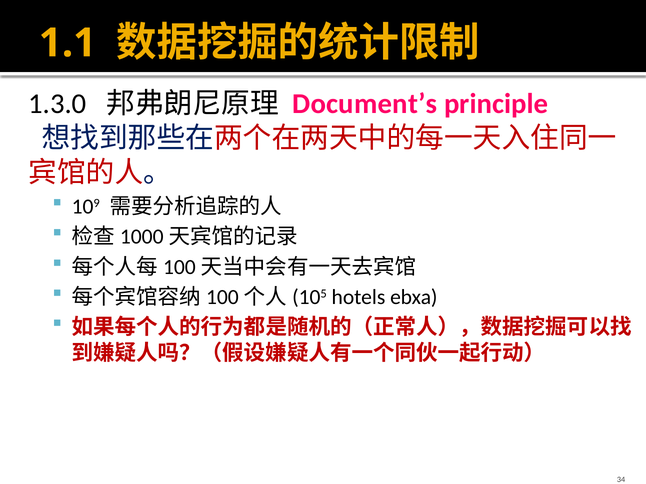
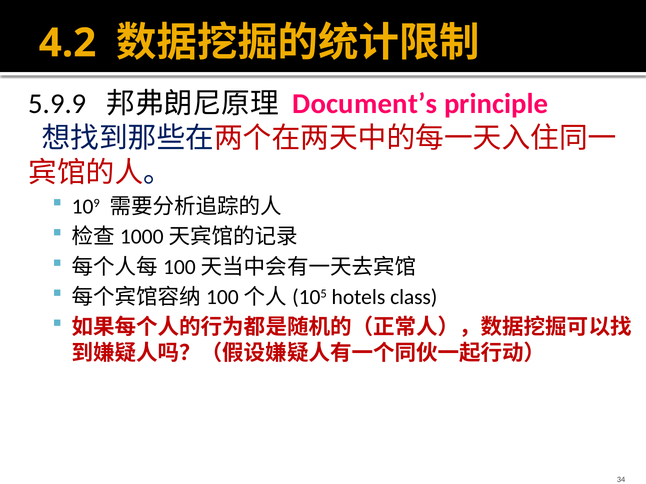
1.1: 1.1 -> 4.2
1.3.0: 1.3.0 -> 5.9.9
ebxa: ebxa -> class
